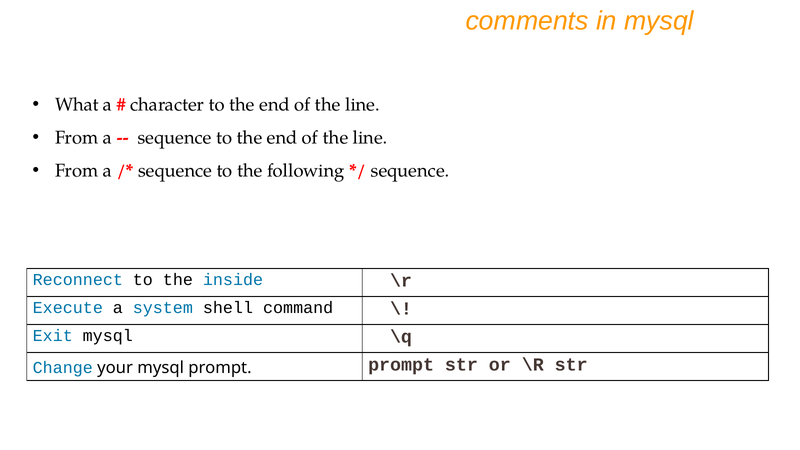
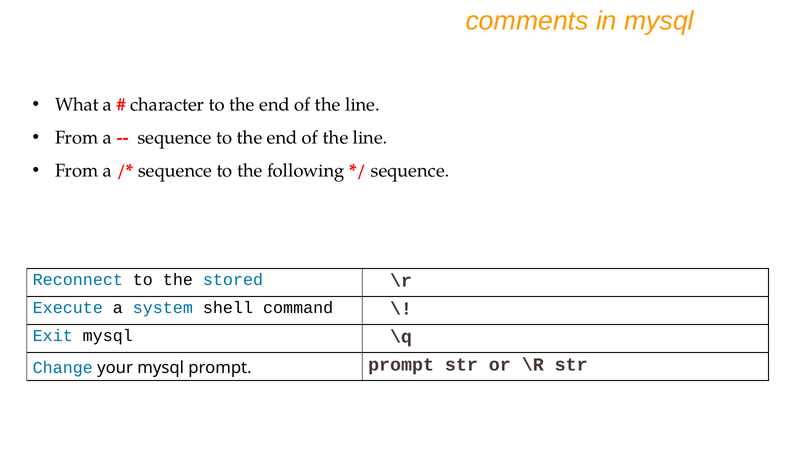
inside: inside -> stored
